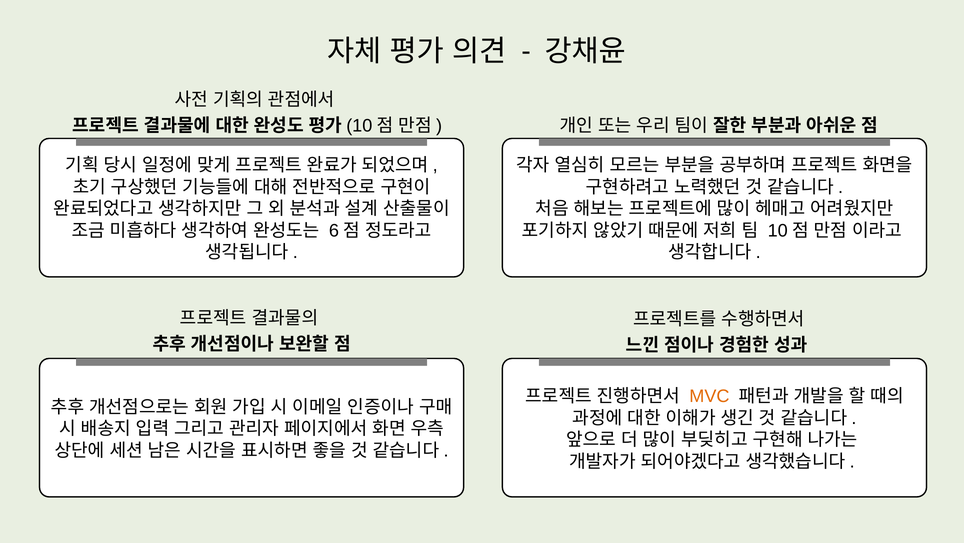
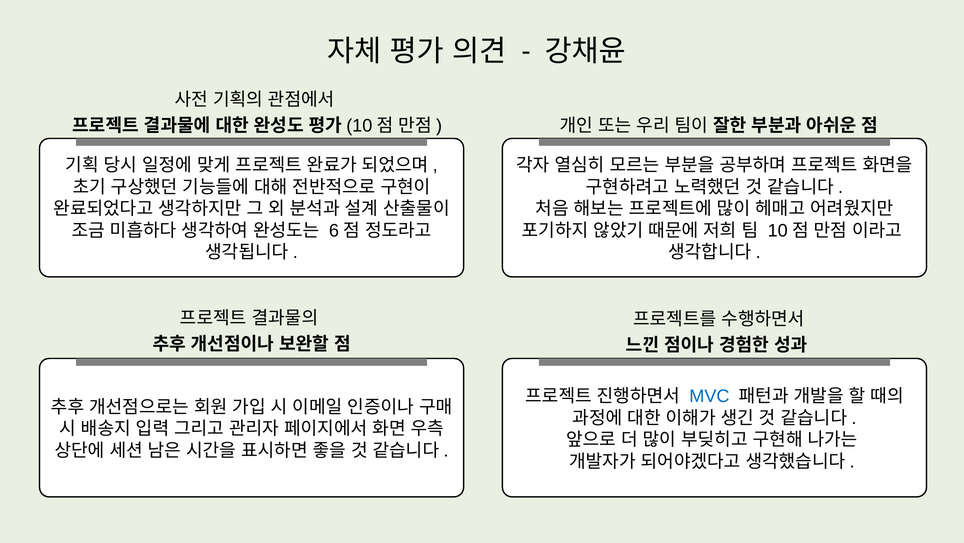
MVC colour: orange -> blue
